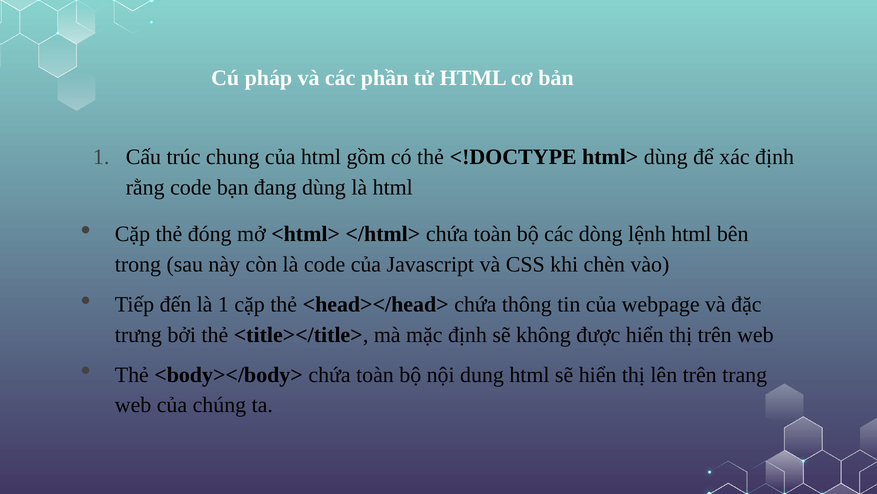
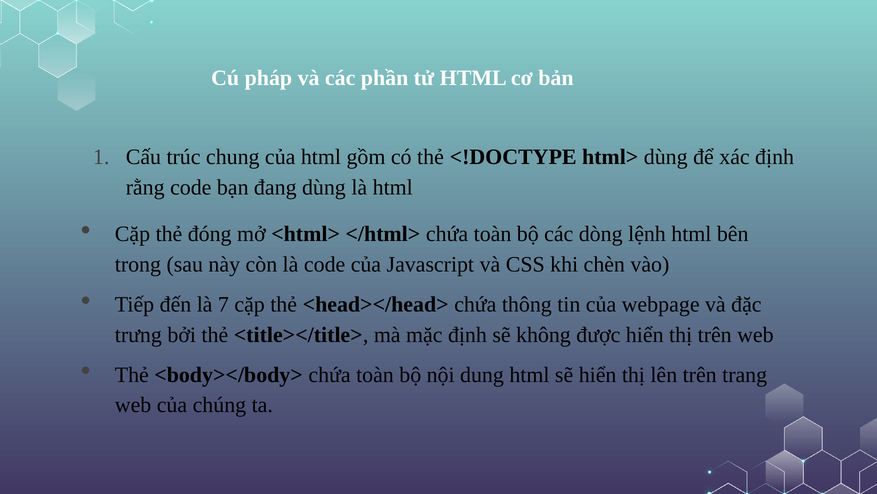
là 1: 1 -> 7
